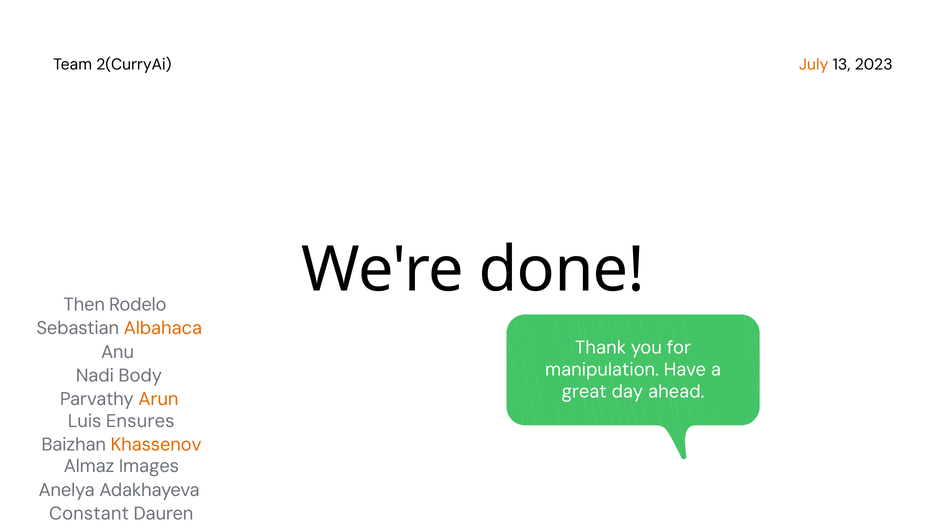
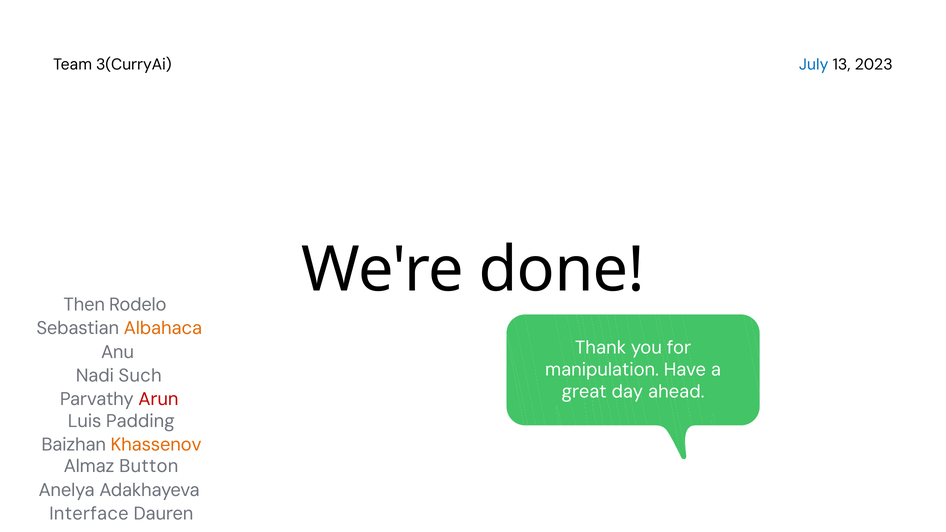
2(CurryAi: 2(CurryAi -> 3(CurryAi
July colour: orange -> blue
Body: Body -> Such
Arun colour: orange -> red
Ensures: Ensures -> Padding
Images: Images -> Button
Constant: Constant -> Interface
